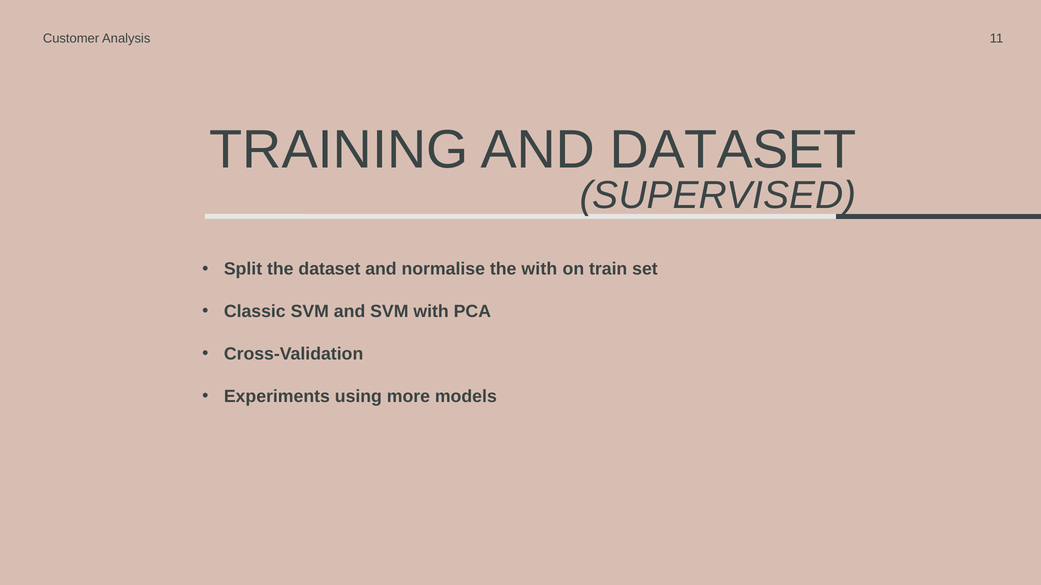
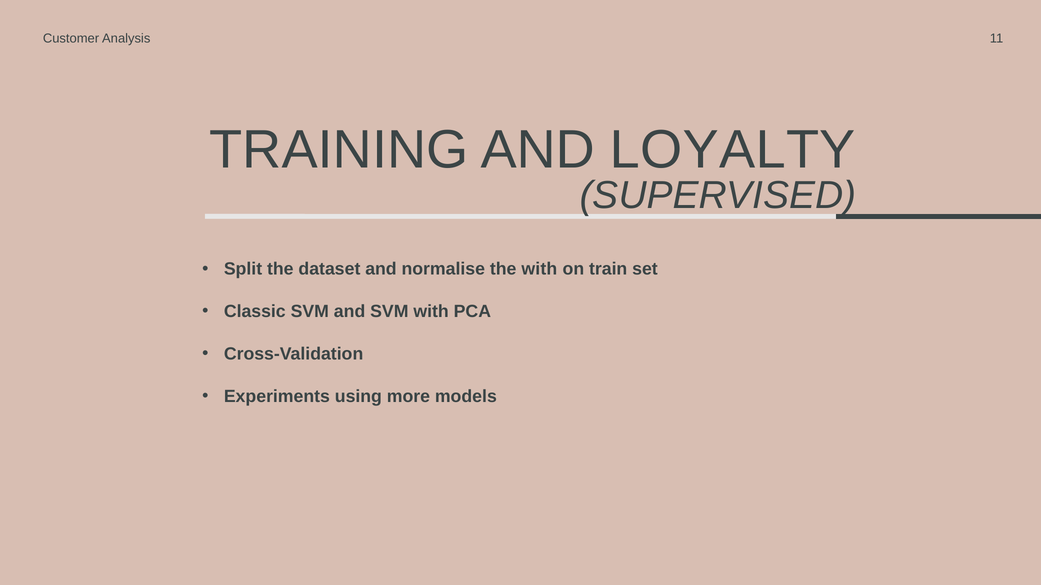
AND DATASET: DATASET -> LOYALTY
